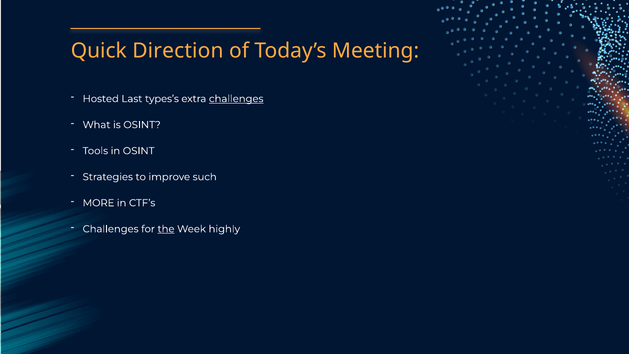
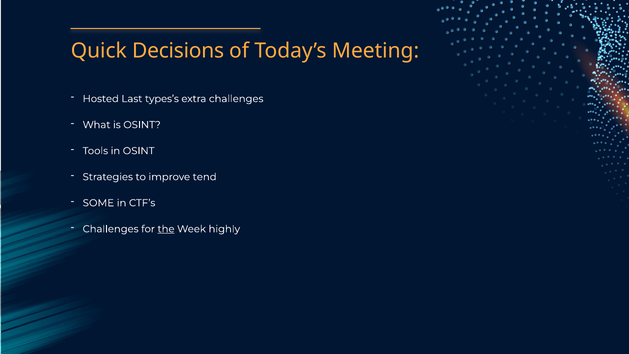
Direction: Direction -> Decisions
challenges at (236, 99) underline: present -> none
such: such -> tend
MORE: MORE -> SOME
